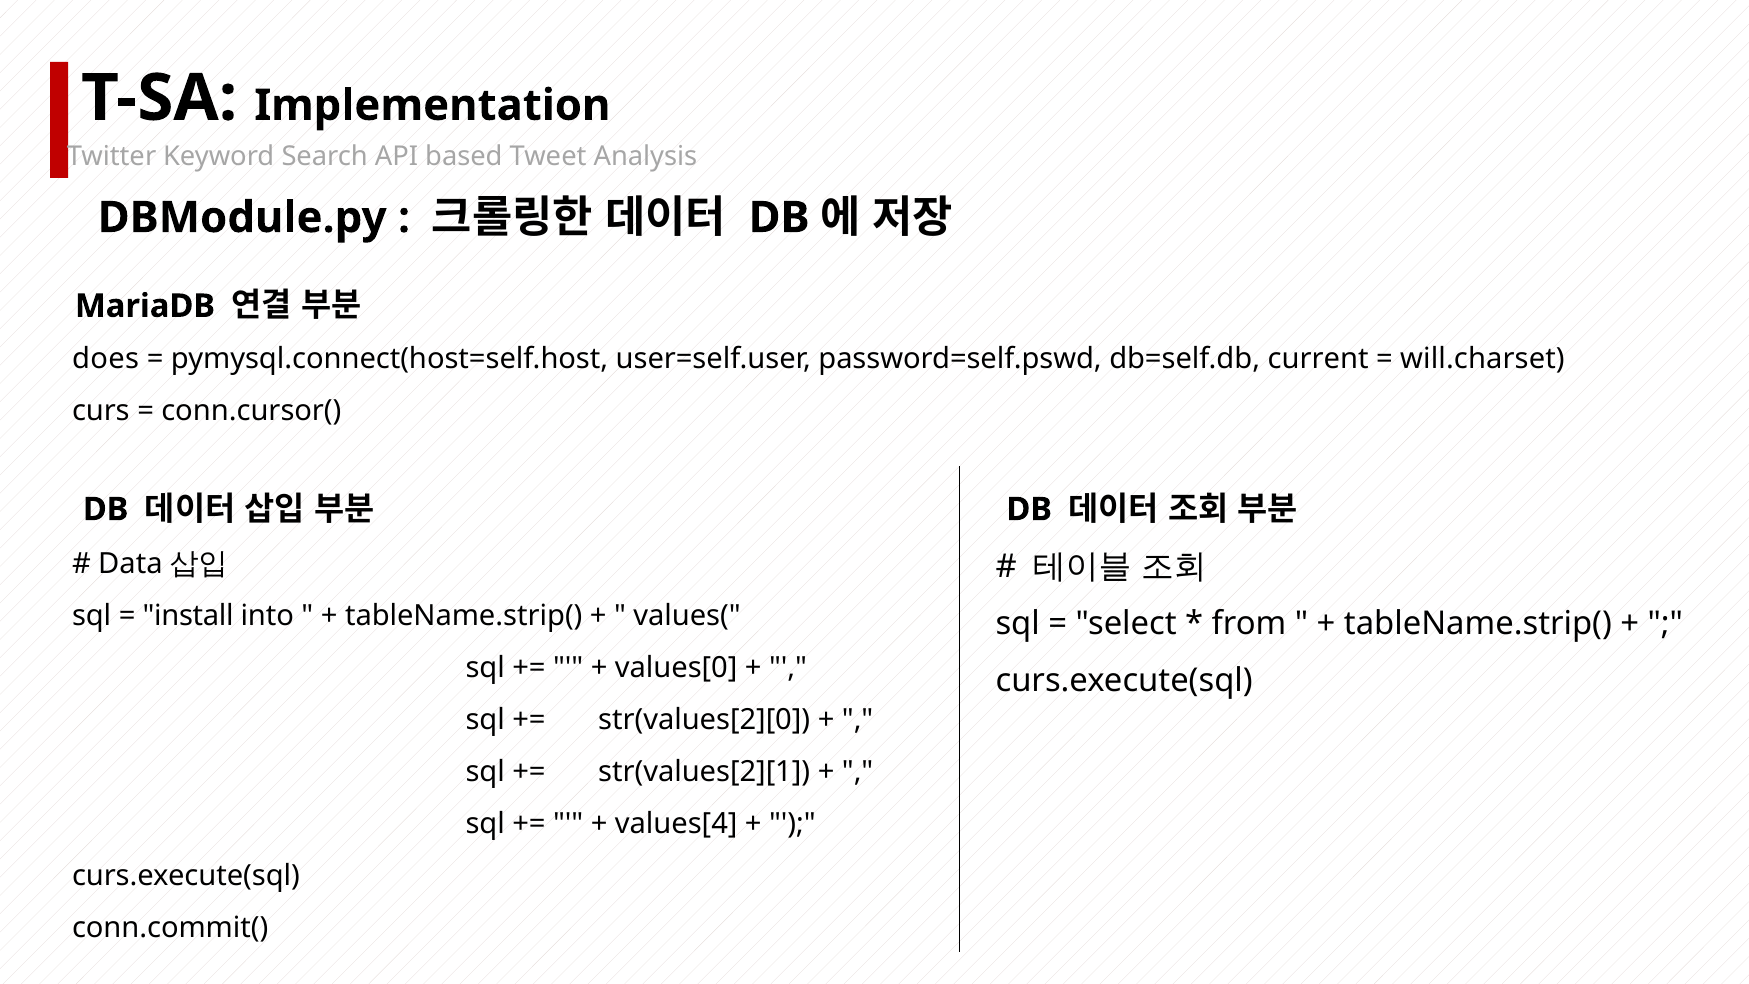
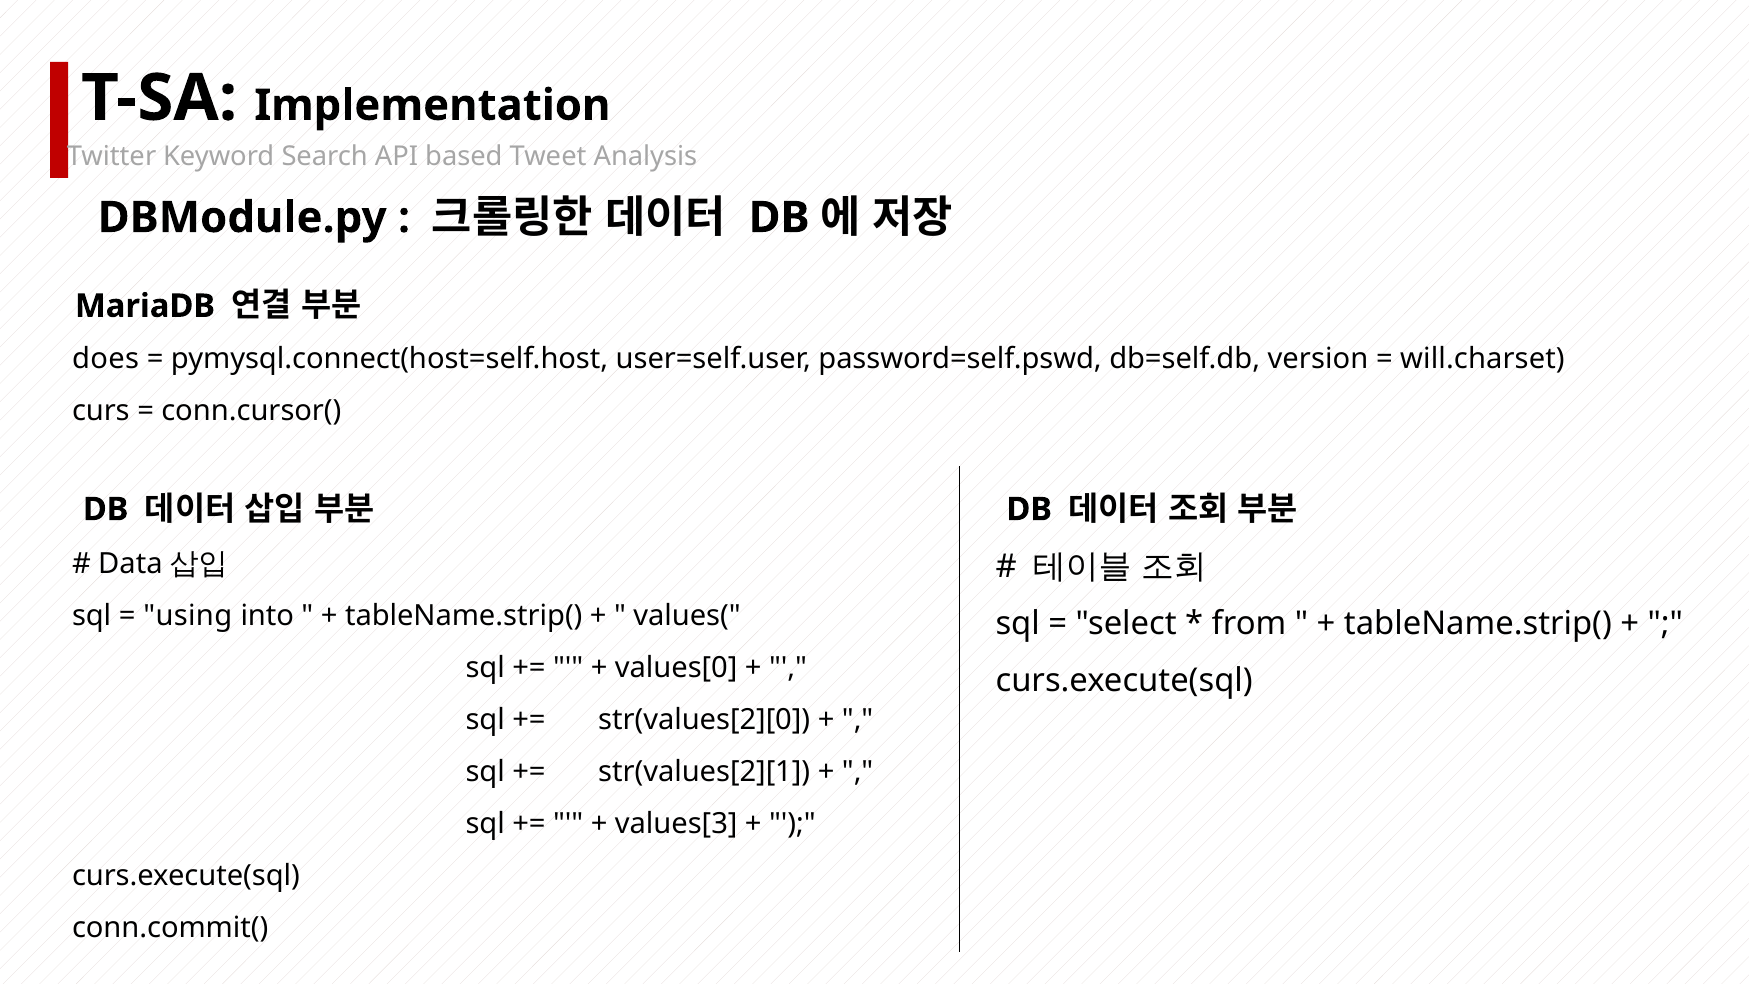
current: current -> version
install: install -> using
values[4: values[4 -> values[3
